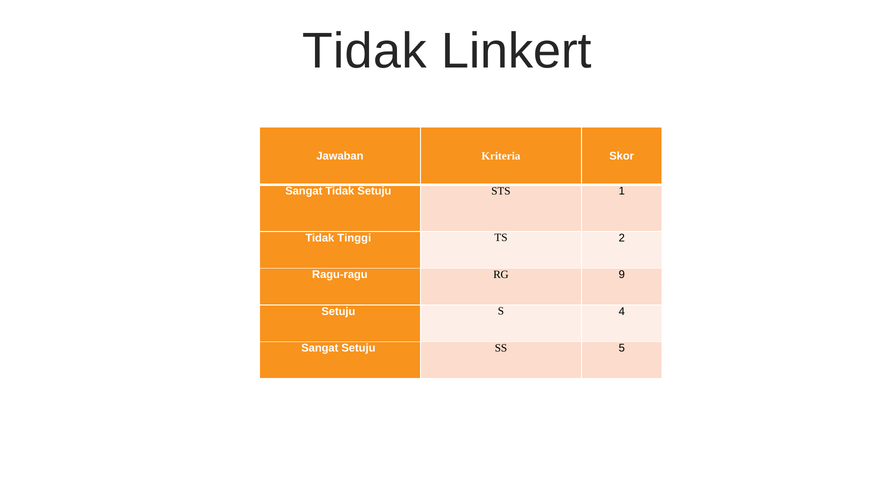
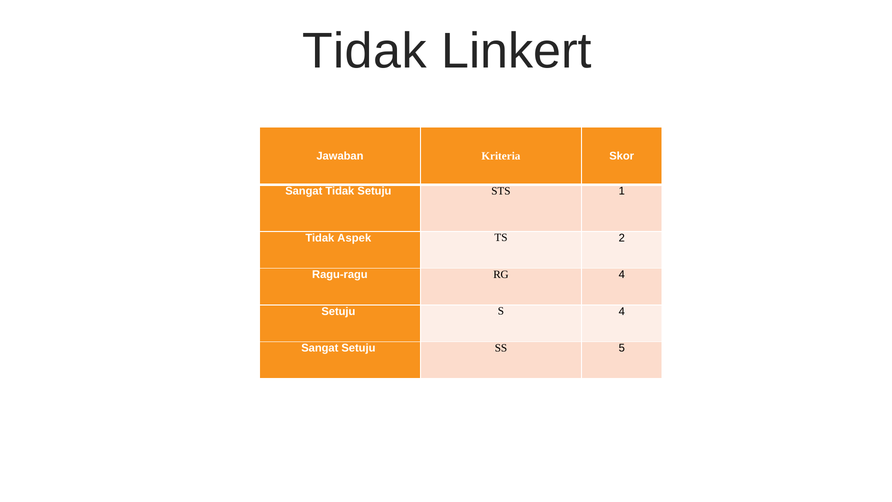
Tinggi: Tinggi -> Aspek
RG 9: 9 -> 4
